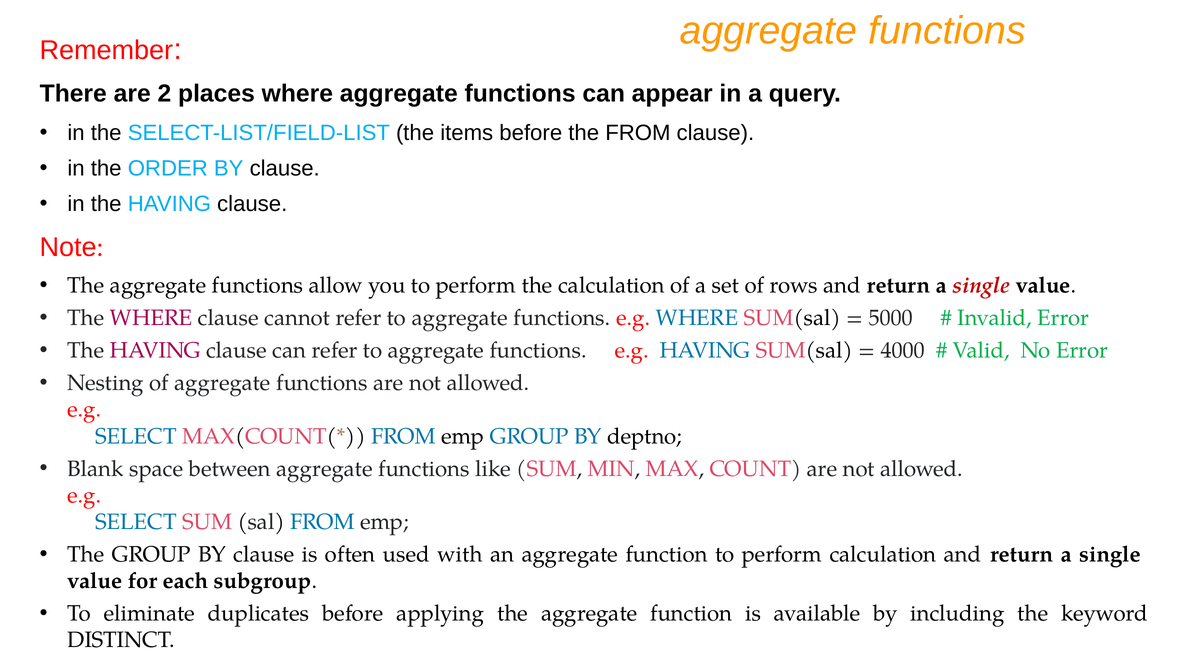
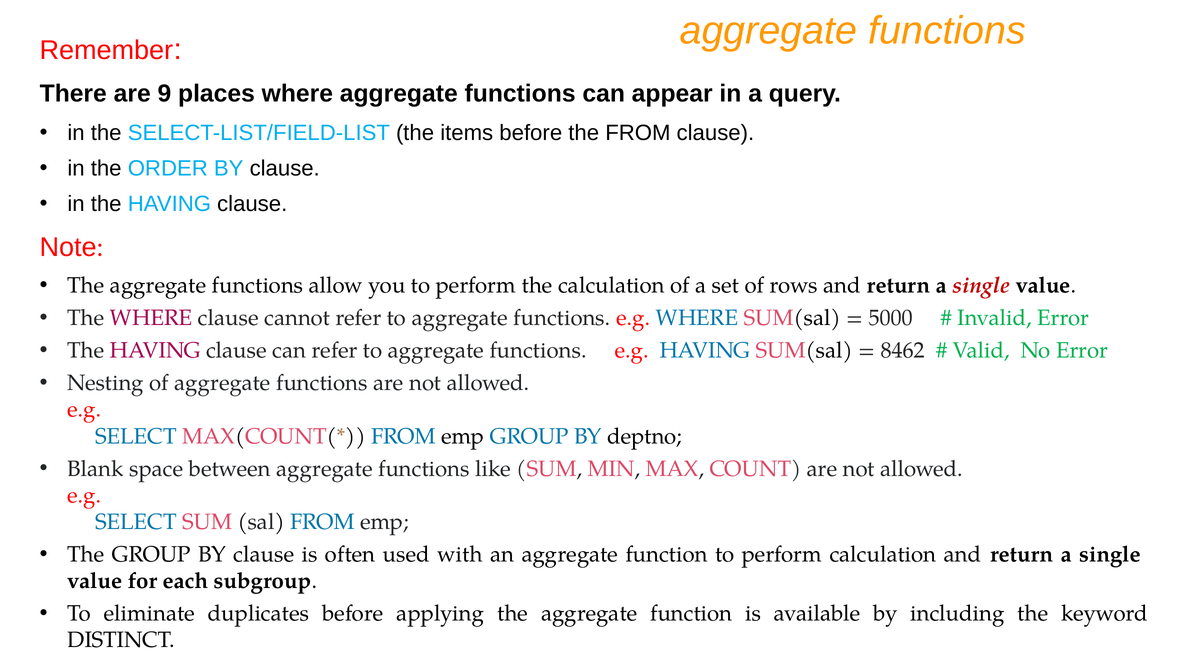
2: 2 -> 9
4000: 4000 -> 8462
